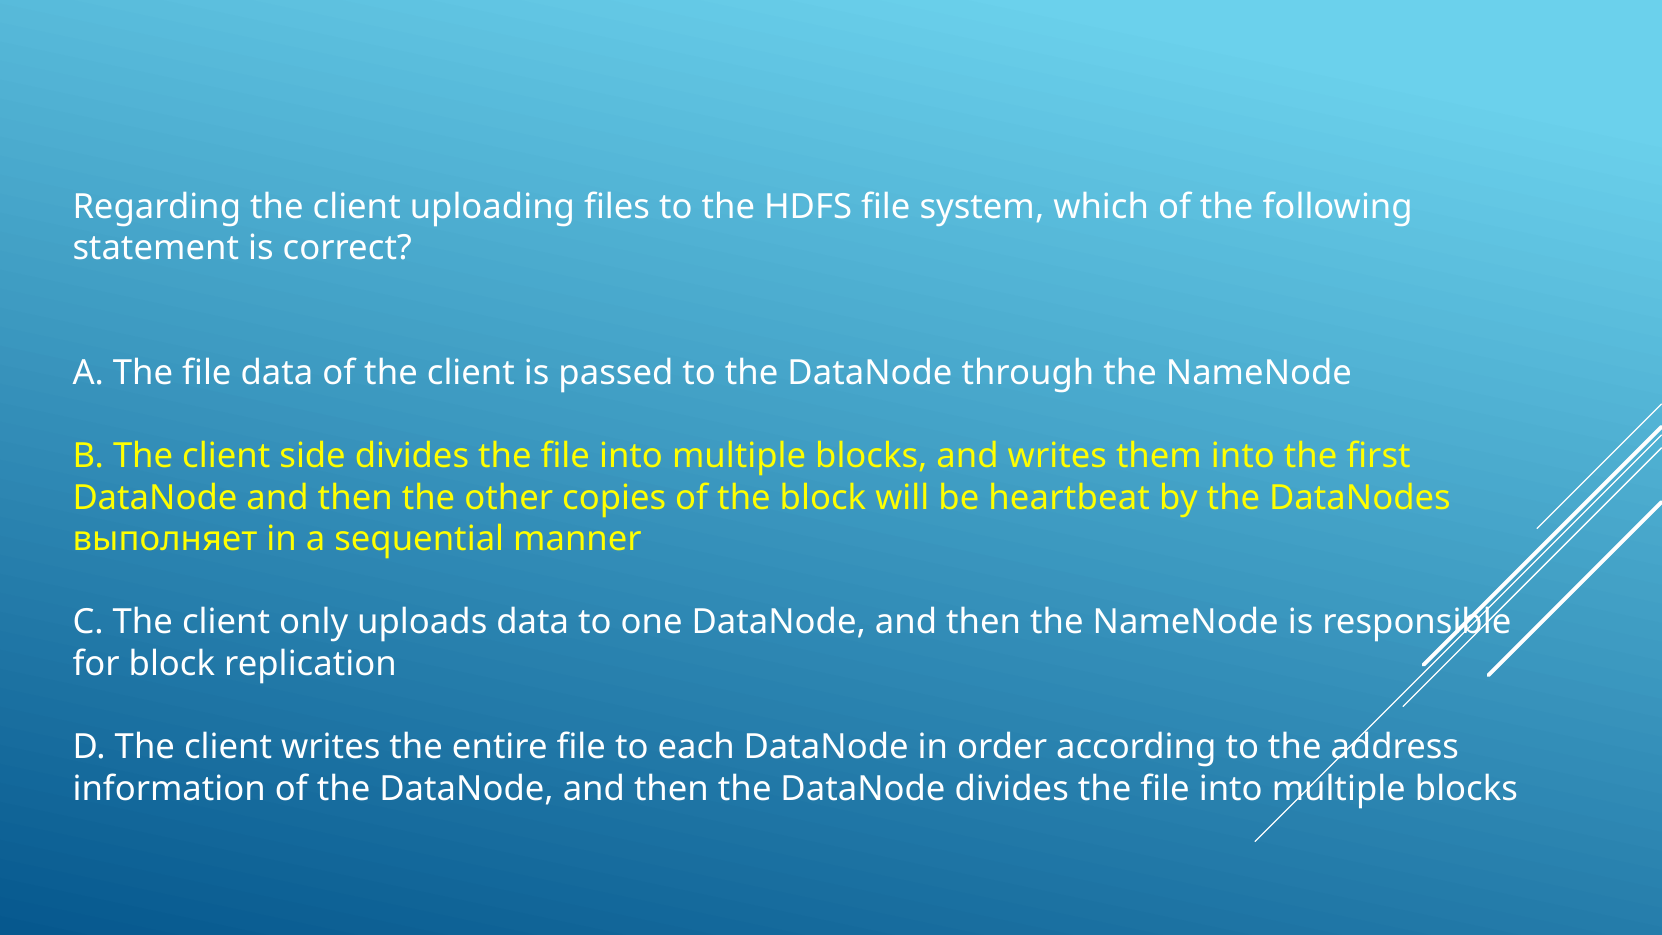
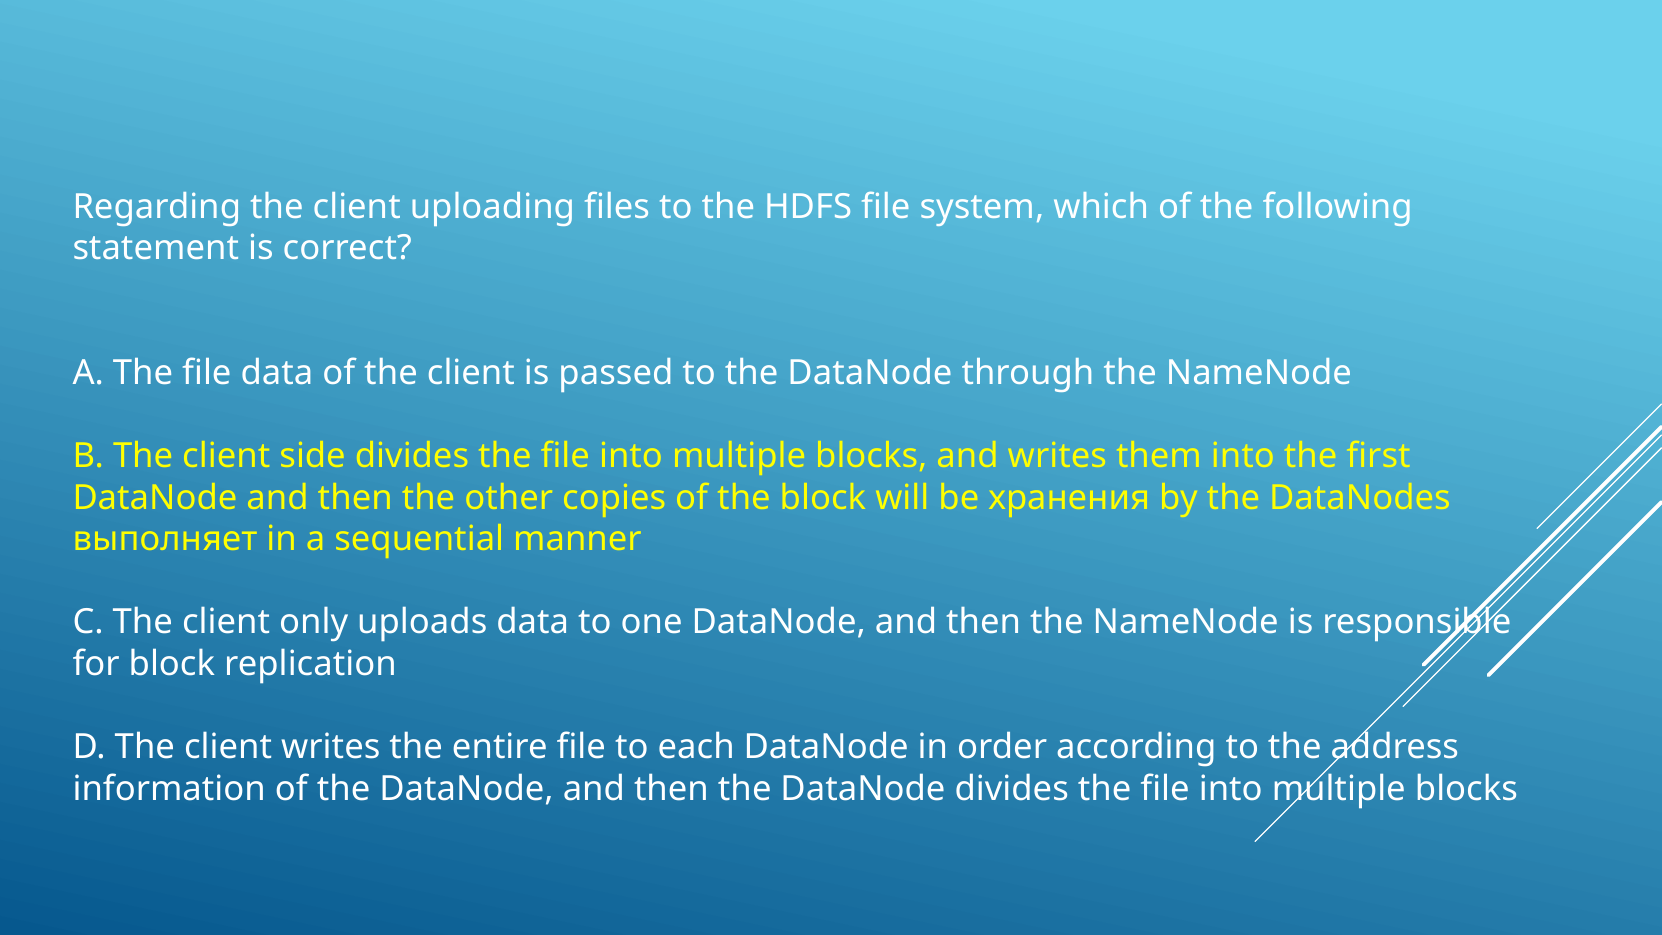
heartbeat: heartbeat -> хранения
